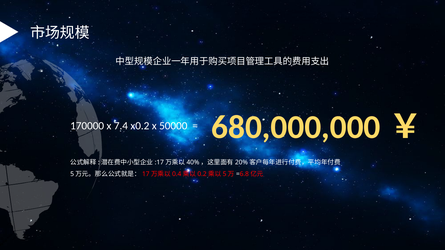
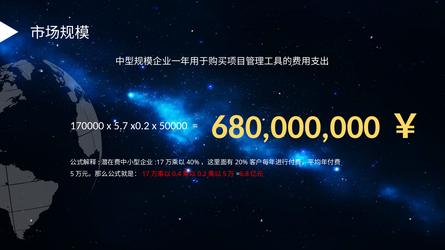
7.4: 7.4 -> 5.7
